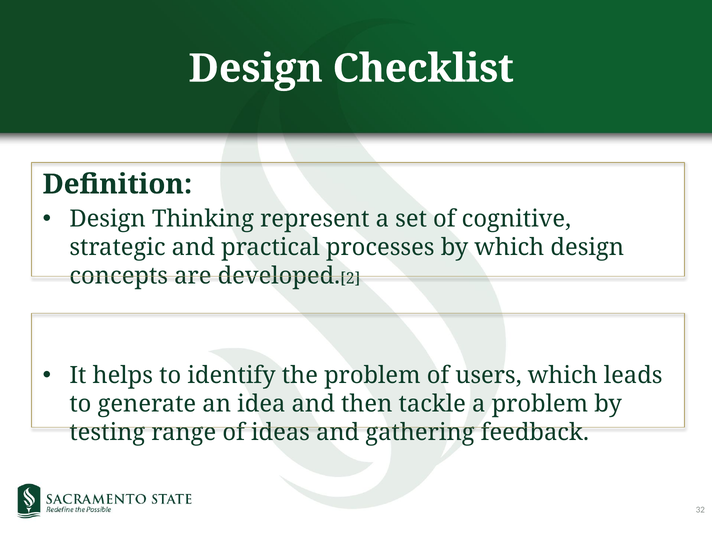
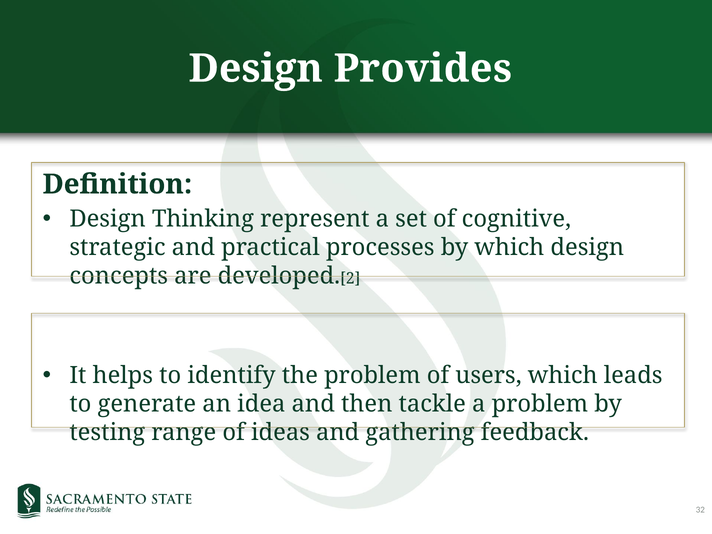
Checklist: Checklist -> Provides
